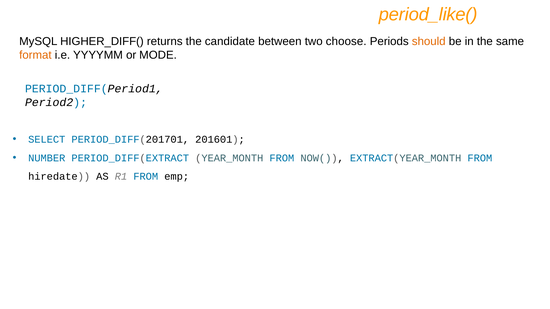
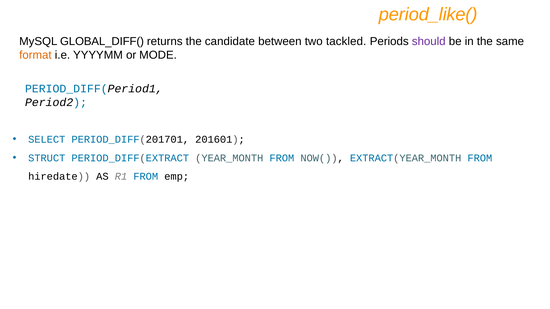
HIGHER_DIFF(: HIGHER_DIFF( -> GLOBAL_DIFF(
choose: choose -> tackled
should colour: orange -> purple
NUMBER: NUMBER -> STRUCT
